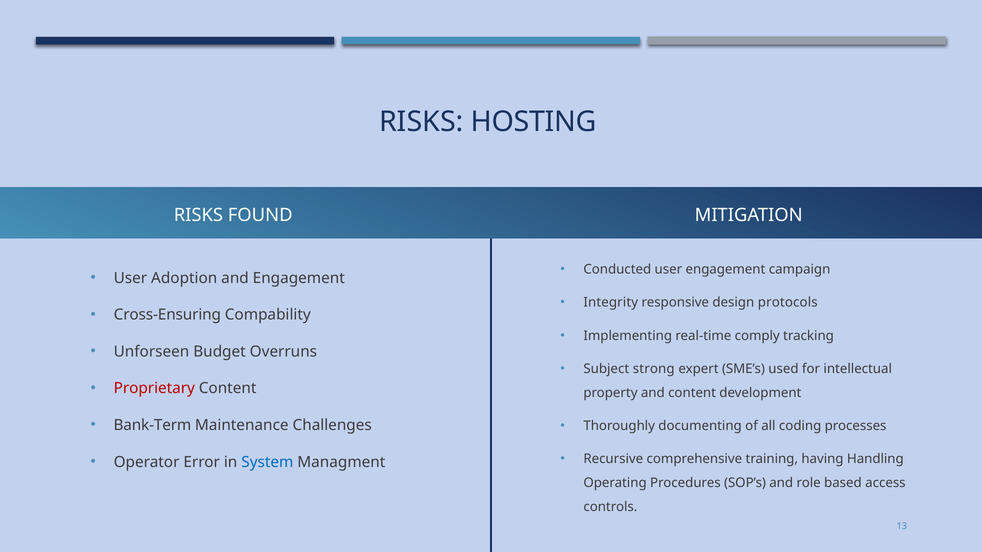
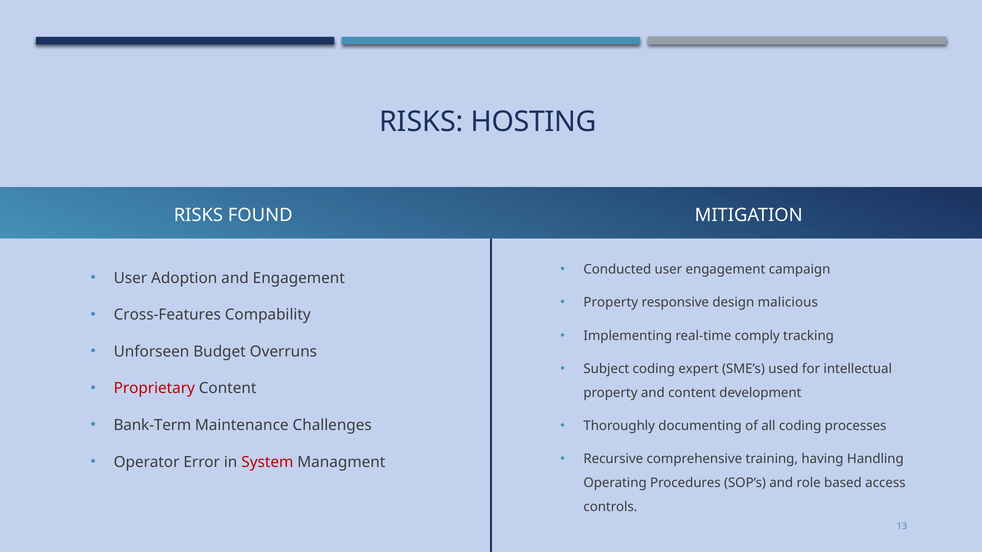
Integrity at (611, 303): Integrity -> Property
protocols: protocols -> malicious
Cross-Ensuring: Cross-Ensuring -> Cross-Features
Subject strong: strong -> coding
System colour: blue -> red
